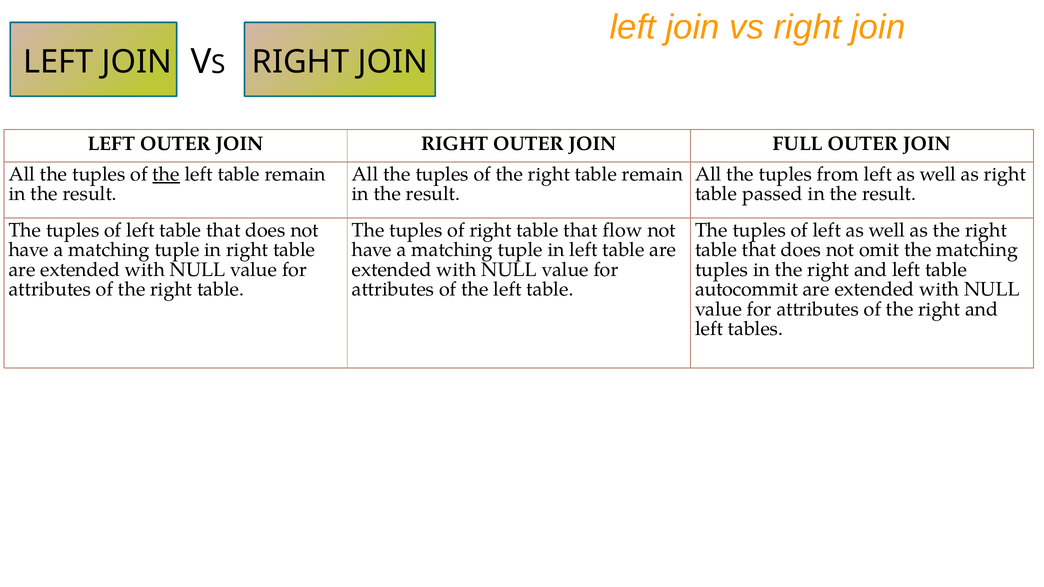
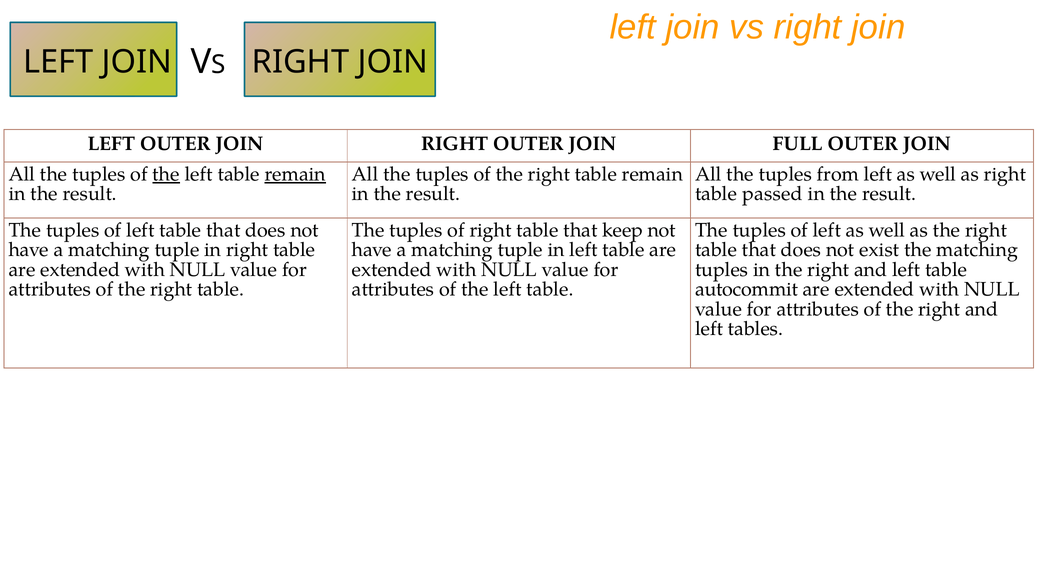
remain at (295, 174) underline: none -> present
flow: flow -> keep
omit: omit -> exist
